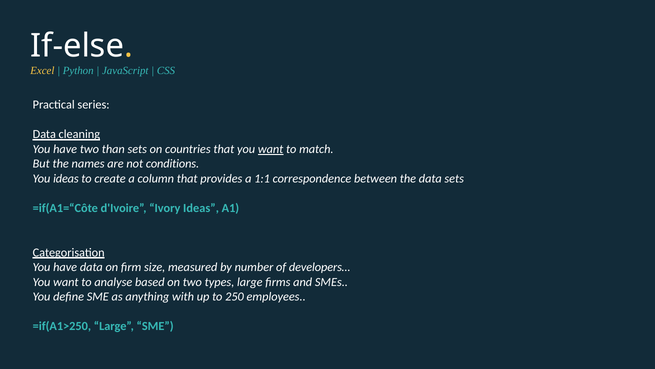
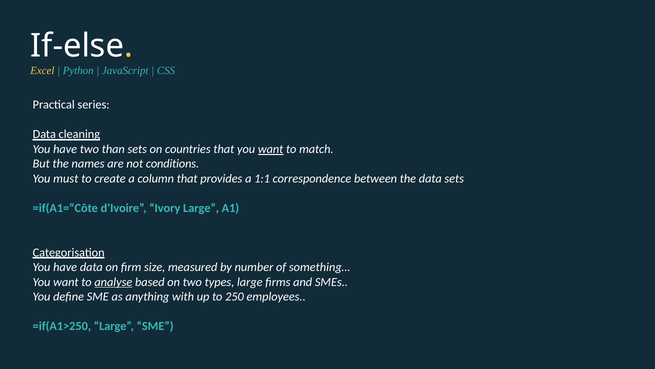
You ideas: ideas -> must
Ivory Ideas: Ideas -> Large
developers…: developers… -> something…
analyse underline: none -> present
